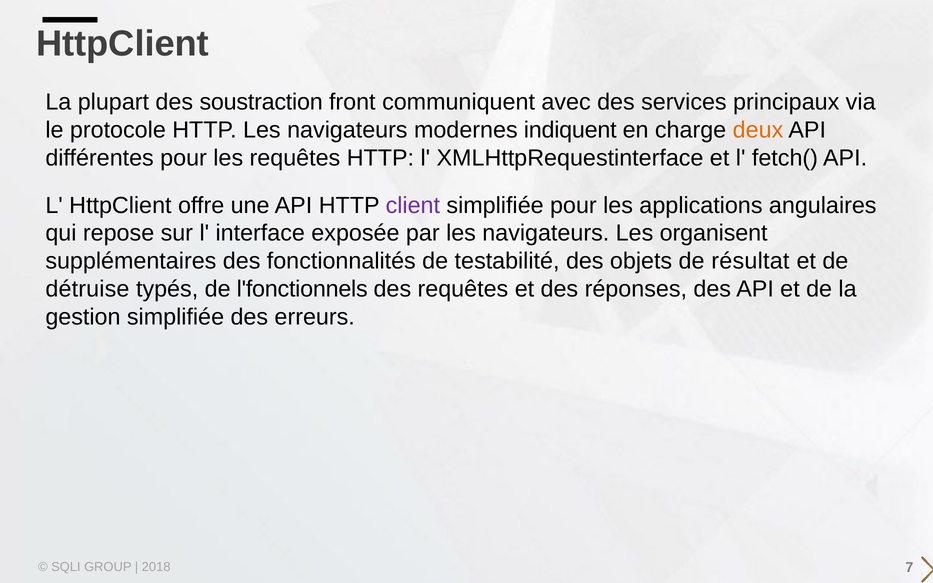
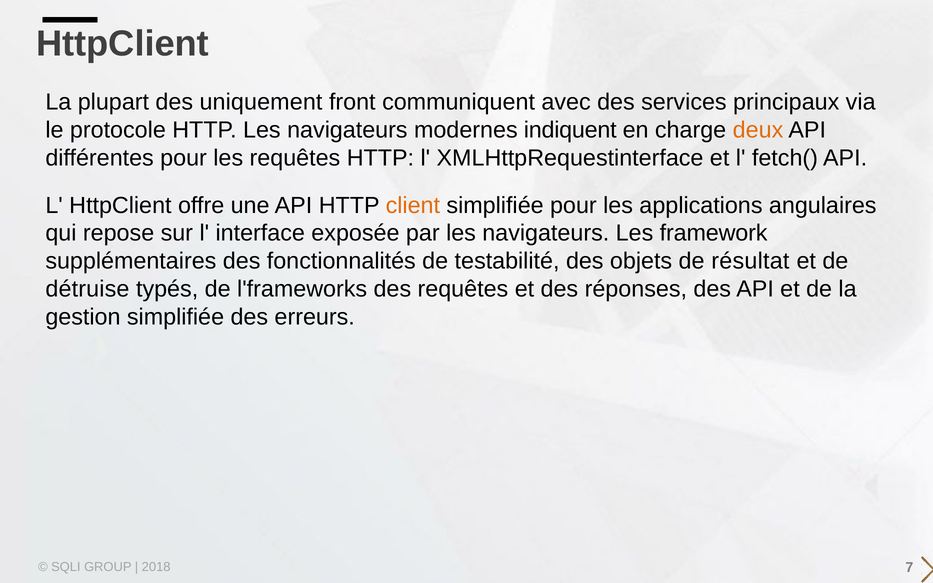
soustraction: soustraction -> uniquement
client colour: purple -> orange
organisent: organisent -> framework
l'fonctionnels: l'fonctionnels -> l'frameworks
